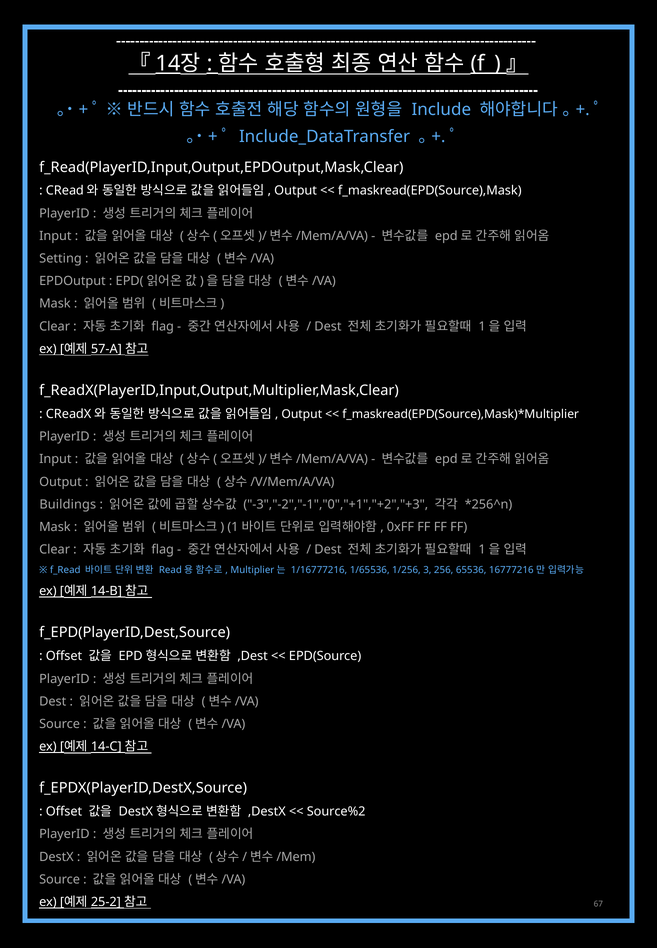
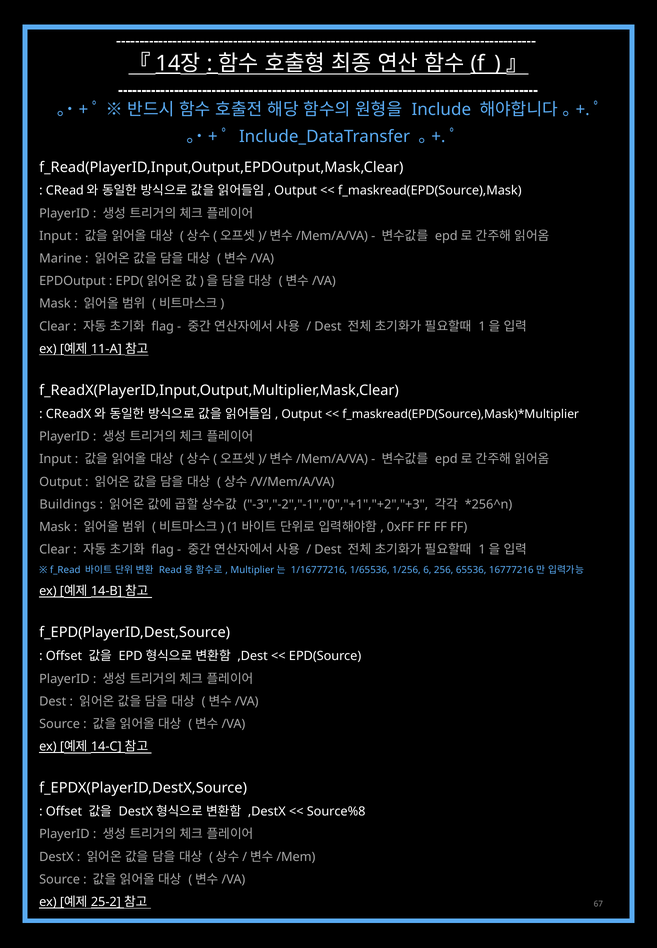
Setting: Setting -> Marine
57-A: 57-A -> 11-A
3: 3 -> 6
Source%2: Source%2 -> Source%8
